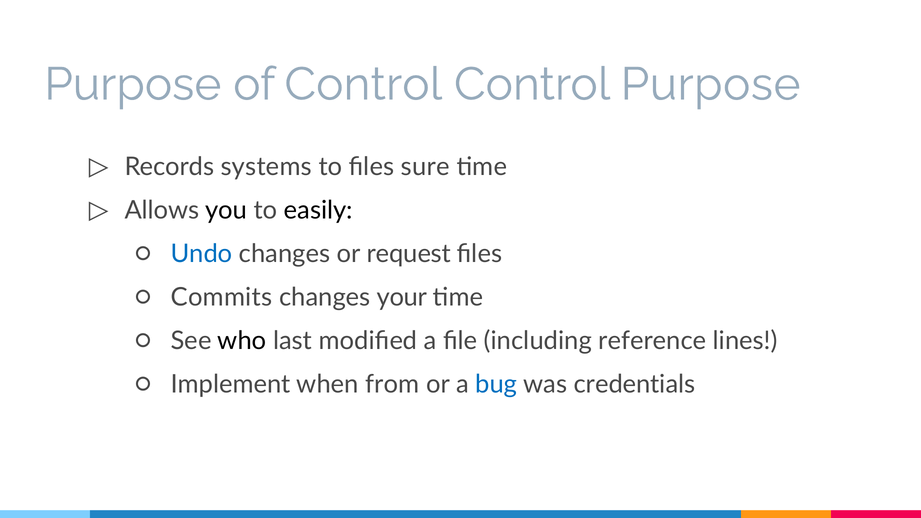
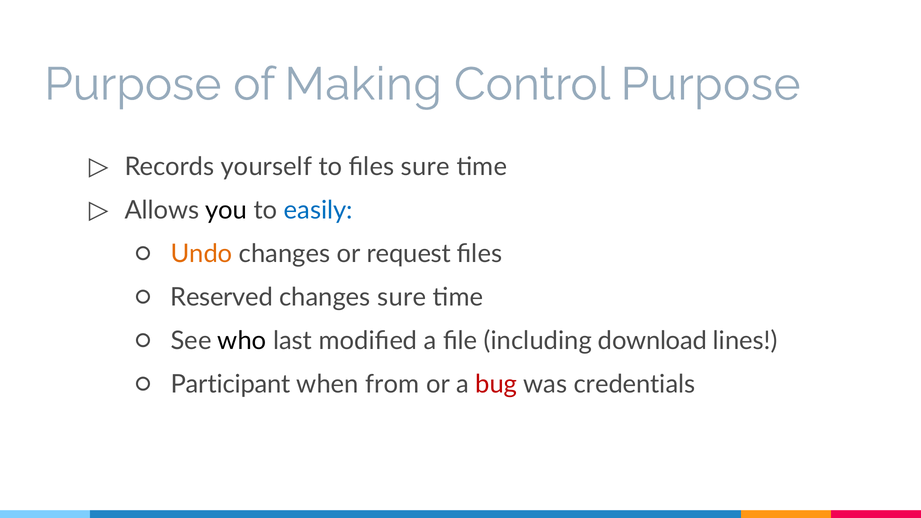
of Control: Control -> Making
systems: systems -> yourself
easily colour: black -> blue
Undo colour: blue -> orange
Commits: Commits -> Reserved
changes your: your -> sure
reference: reference -> download
Implement: Implement -> Participant
bug colour: blue -> red
